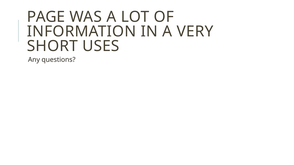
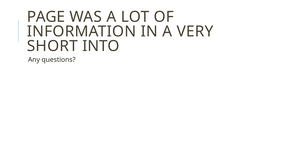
USES: USES -> INTO
